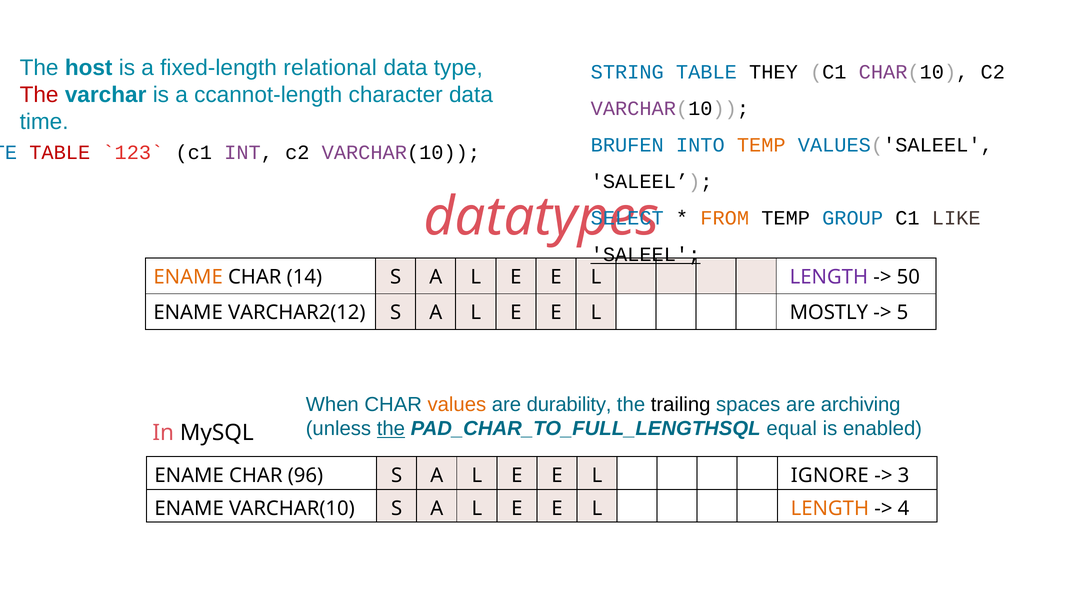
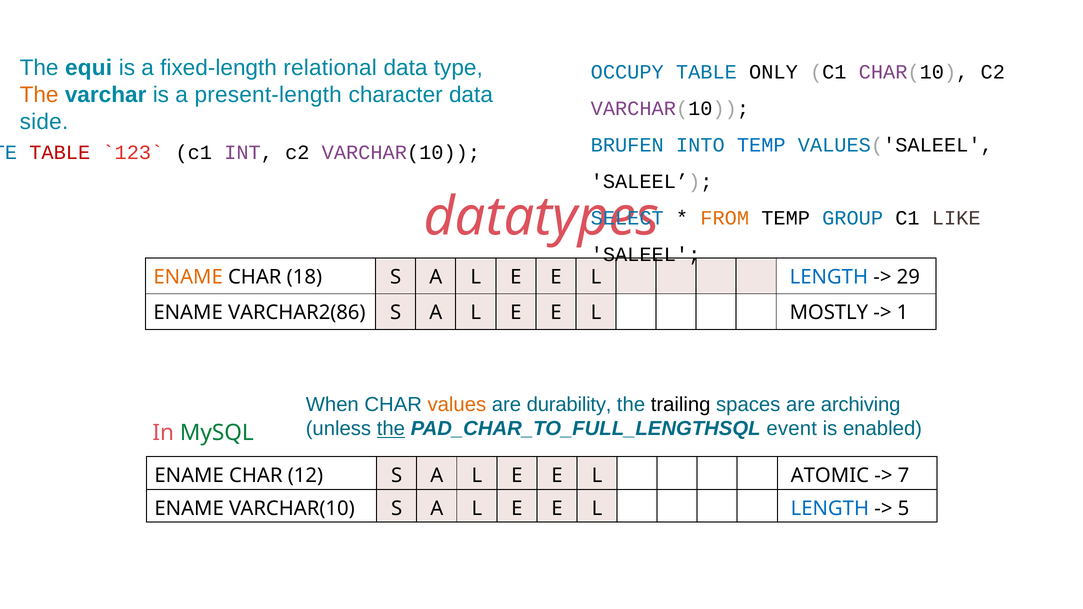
host: host -> equi
STRING: STRING -> OCCUPY
THEY: THEY -> ONLY
The at (39, 95) colour: red -> orange
ccannot-length: ccannot-length -> present-length
time: time -> side
TEMP at (761, 145) colour: orange -> blue
SALEEL at (646, 255) underline: present -> none
14: 14 -> 18
LENGTH at (829, 277) colour: purple -> blue
50: 50 -> 29
VARCHAR2(12: VARCHAR2(12 -> VARCHAR2(86
5: 5 -> 1
equal: equal -> event
MySQL colour: black -> green
96: 96 -> 12
IGNORE: IGNORE -> ATOMIC
3: 3 -> 7
LENGTH at (830, 509) colour: orange -> blue
4: 4 -> 5
